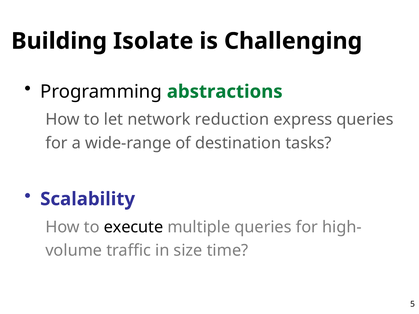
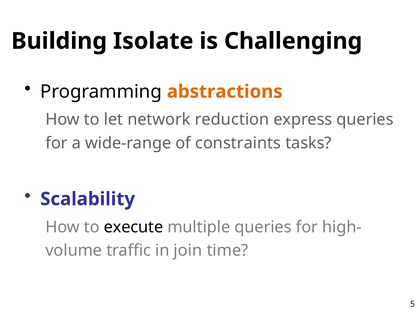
abstractions colour: green -> orange
destination: destination -> constraints
size: size -> join
